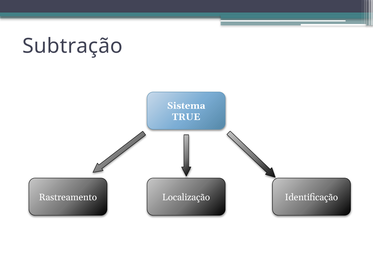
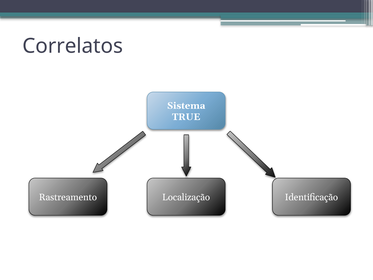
Subtração: Subtração -> Correlatos
